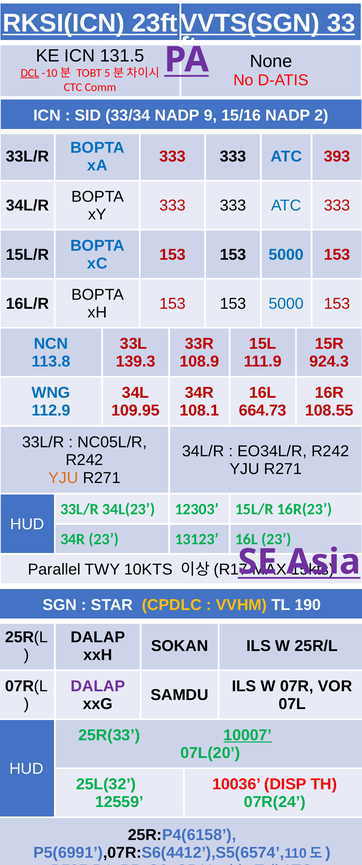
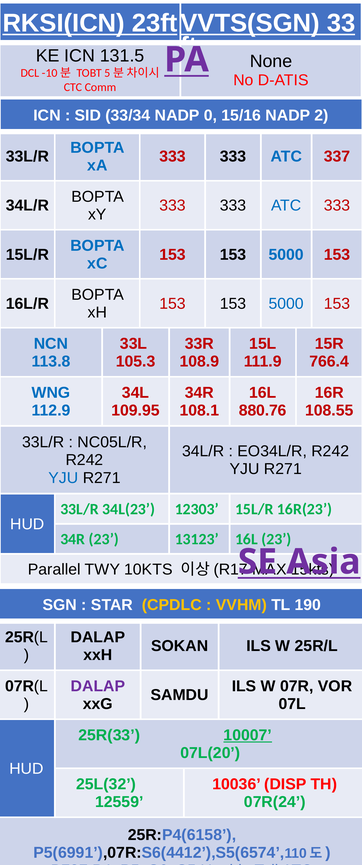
DCL underline: present -> none
9: 9 -> 0
393: 393 -> 337
139.3: 139.3 -> 105.3
924.3: 924.3 -> 766.4
664.73: 664.73 -> 880.76
YJU at (63, 478) colour: orange -> blue
